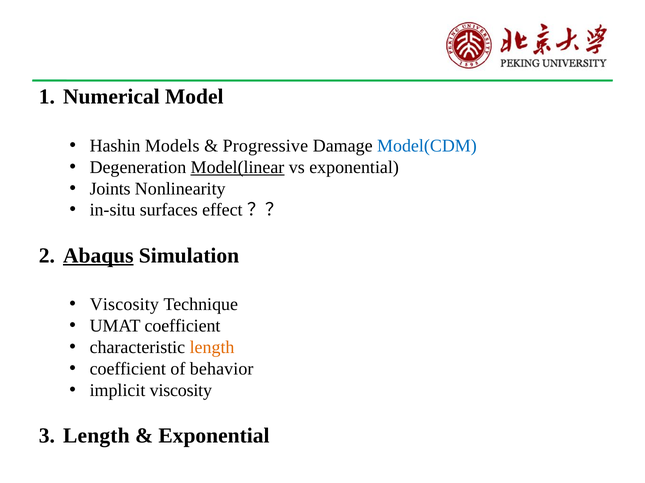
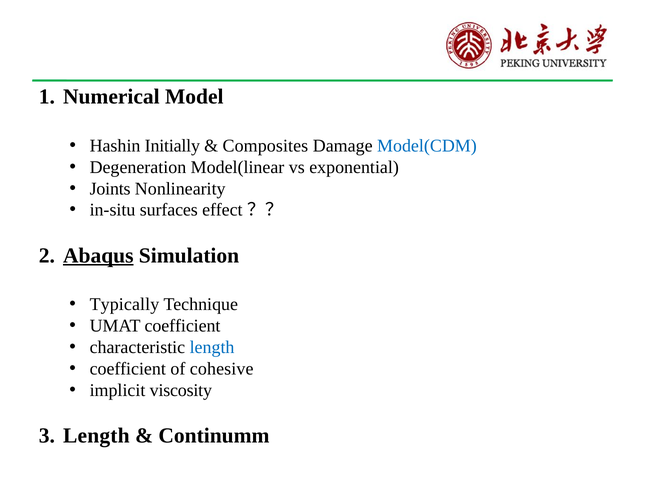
Models: Models -> Initially
Progressive: Progressive -> Composites
Model(linear underline: present -> none
Viscosity at (124, 305): Viscosity -> Typically
length at (212, 348) colour: orange -> blue
behavior: behavior -> cohesive
Exponential at (214, 436): Exponential -> Continumm
